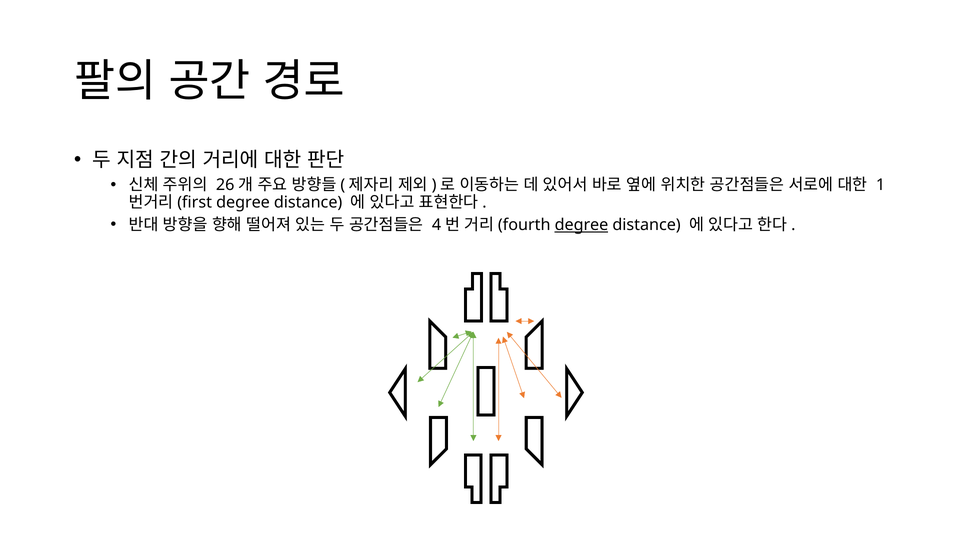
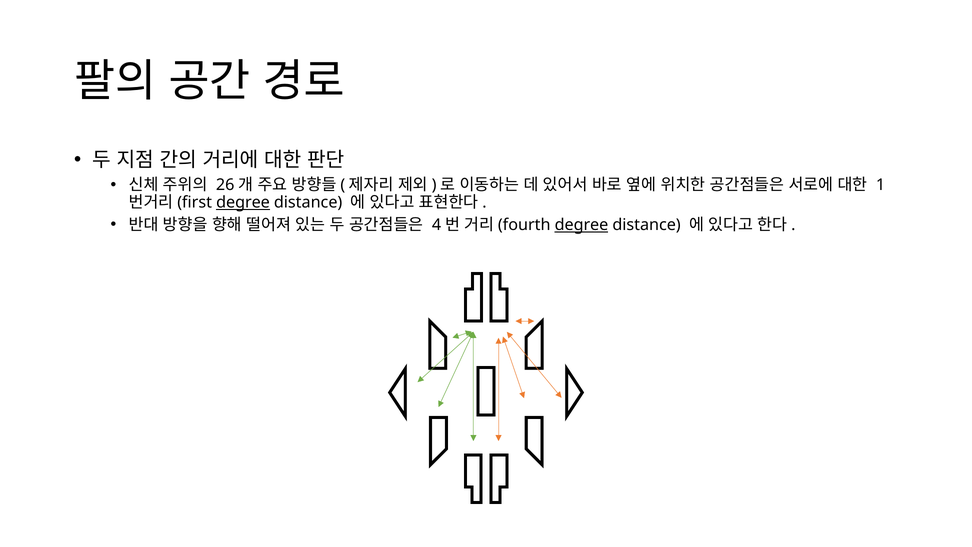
degree at (243, 202) underline: none -> present
